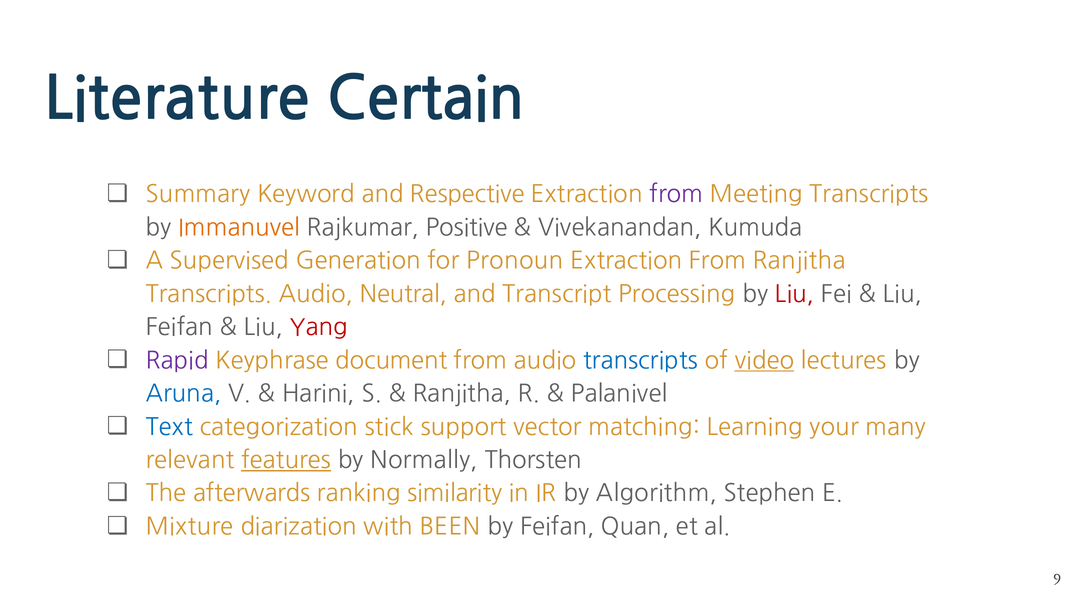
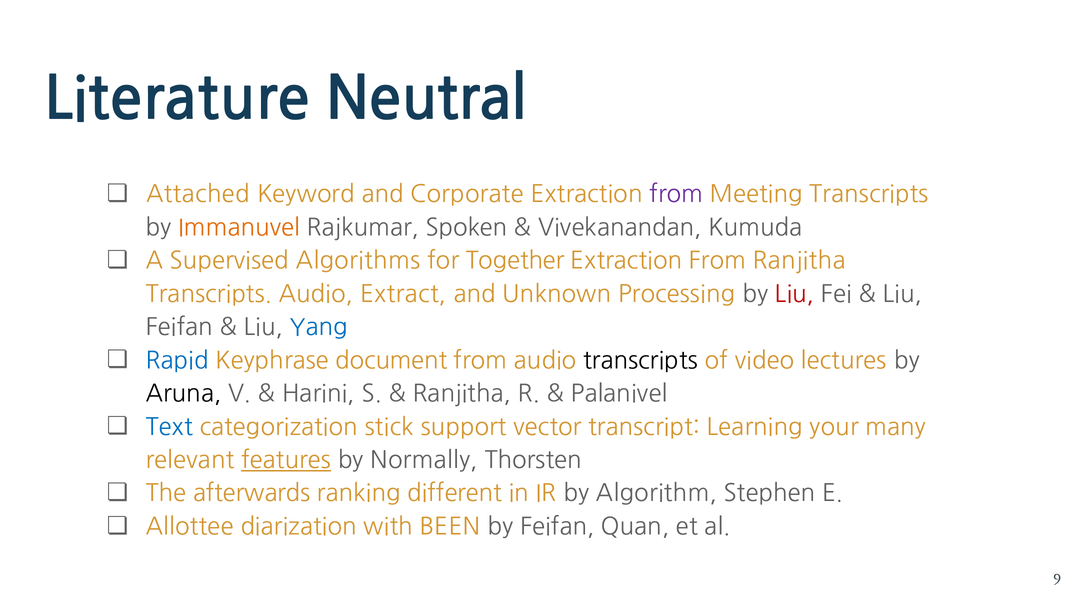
Certain: Certain -> Neutral
Summary: Summary -> Attached
Respective: Respective -> Corporate
Positive: Positive -> Spoken
Generation: Generation -> Algorithms
Pronoun: Pronoun -> Together
Neutral: Neutral -> Extract
Transcript: Transcript -> Unknown
Yang colour: red -> blue
Rapid colour: purple -> blue
transcripts at (641, 360) colour: blue -> black
video underline: present -> none
Aruna colour: blue -> black
matching: matching -> transcript
similarity: similarity -> different
Mixture: Mixture -> Allottee
